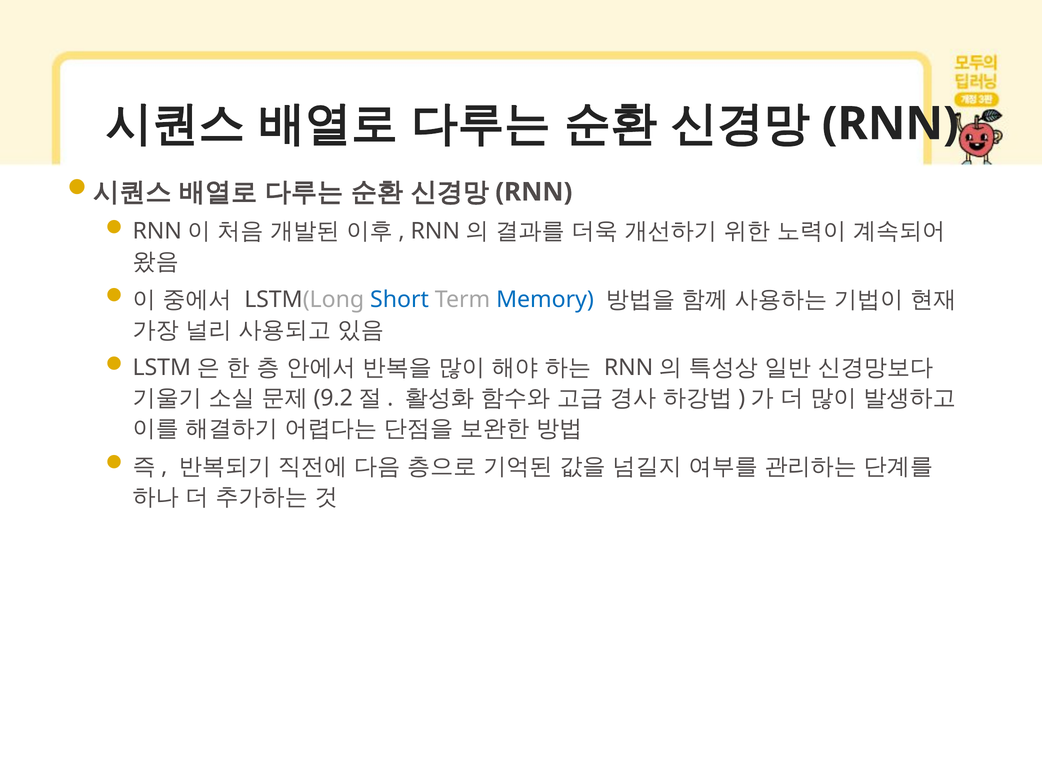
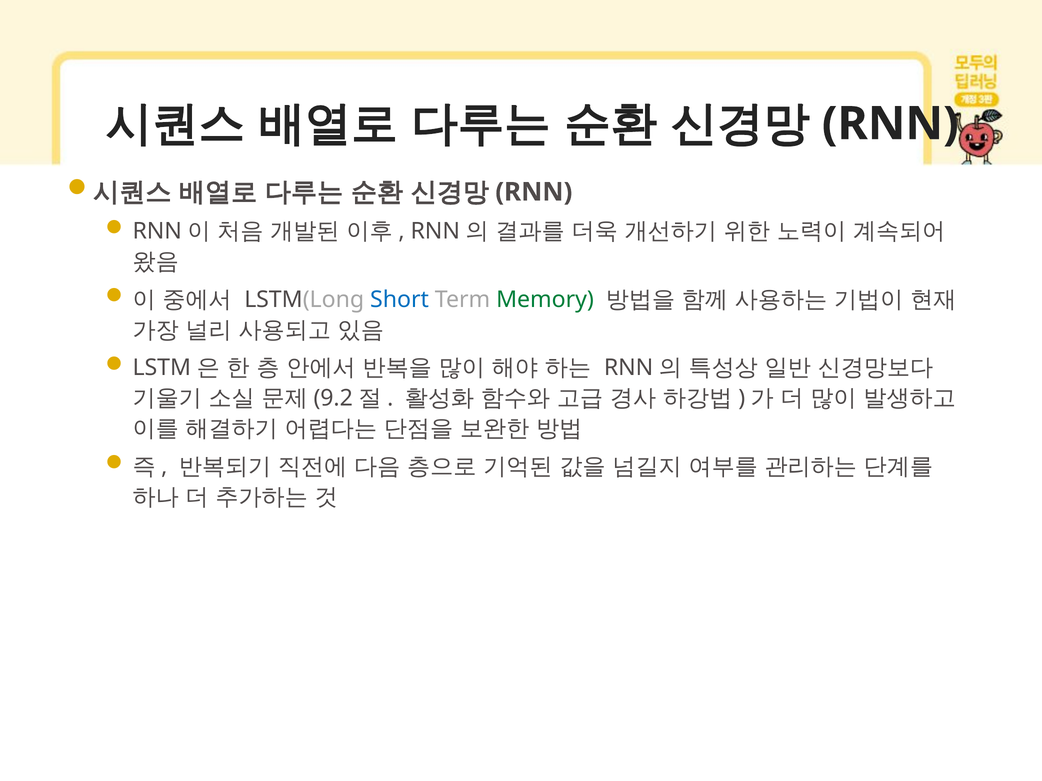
Memory colour: blue -> green
